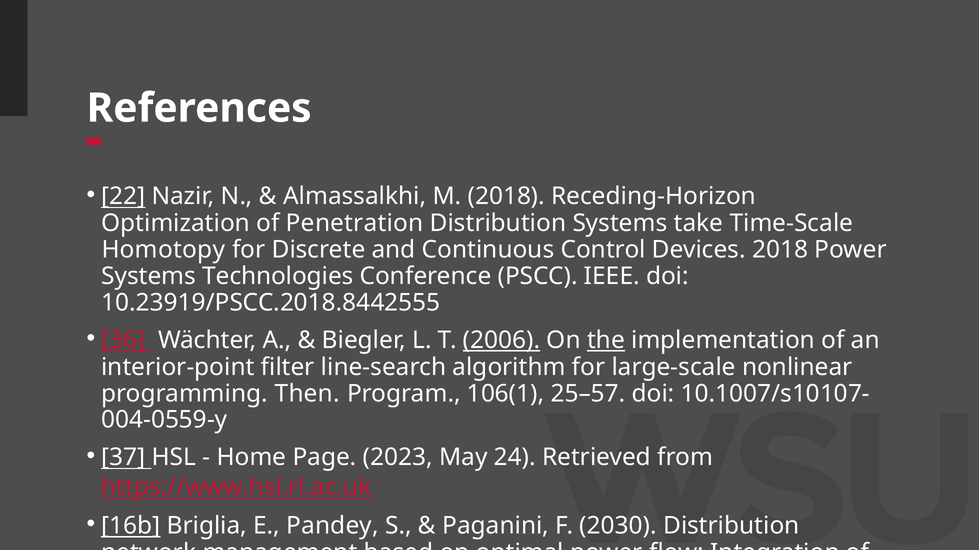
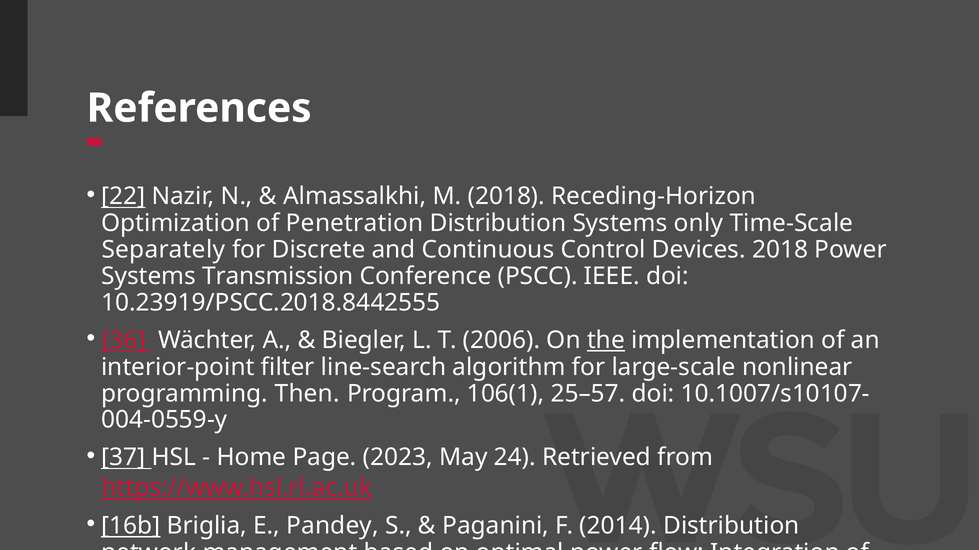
take: take -> only
Homotopy: Homotopy -> Separately
Technologies: Technologies -> Transmission
2006 underline: present -> none
2030: 2030 -> 2014
